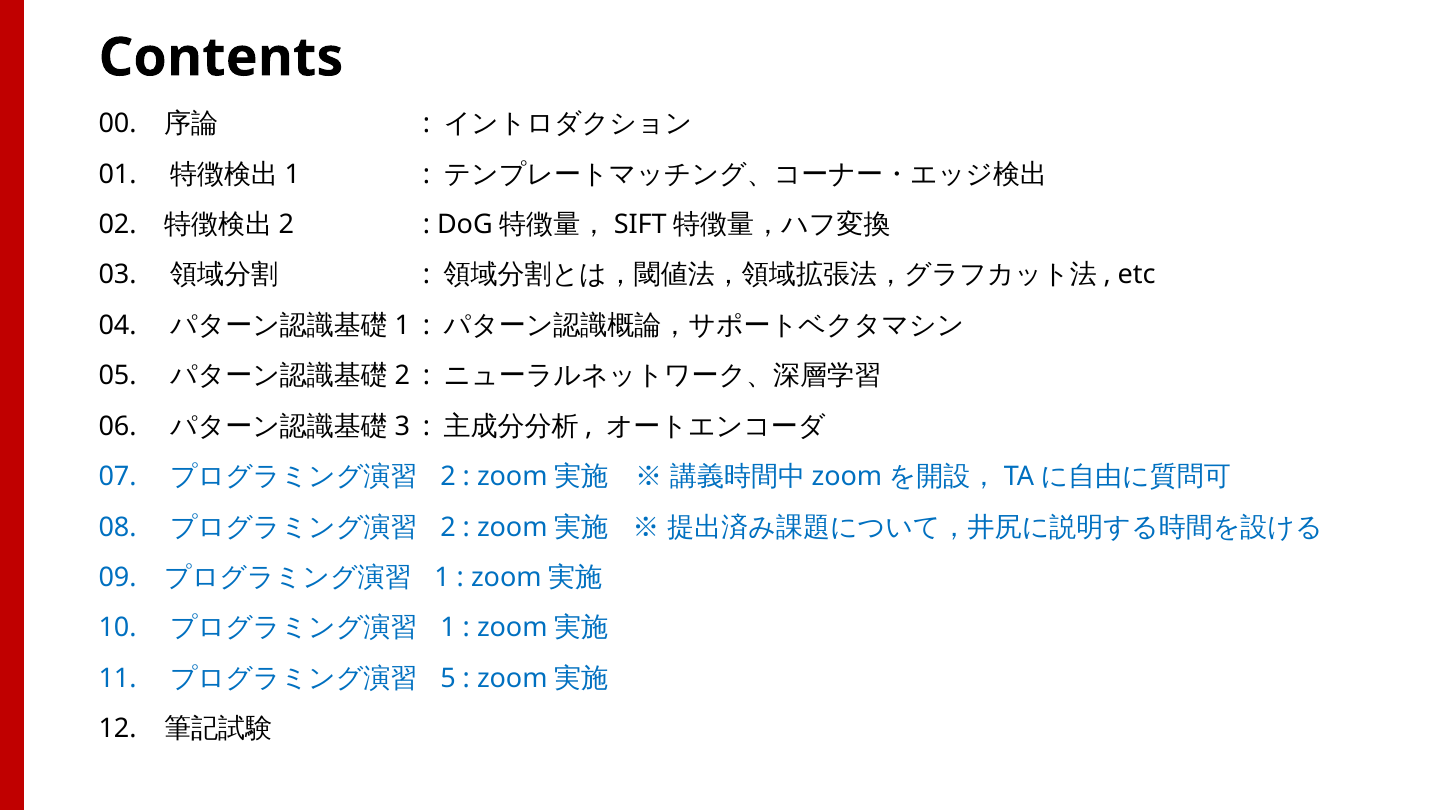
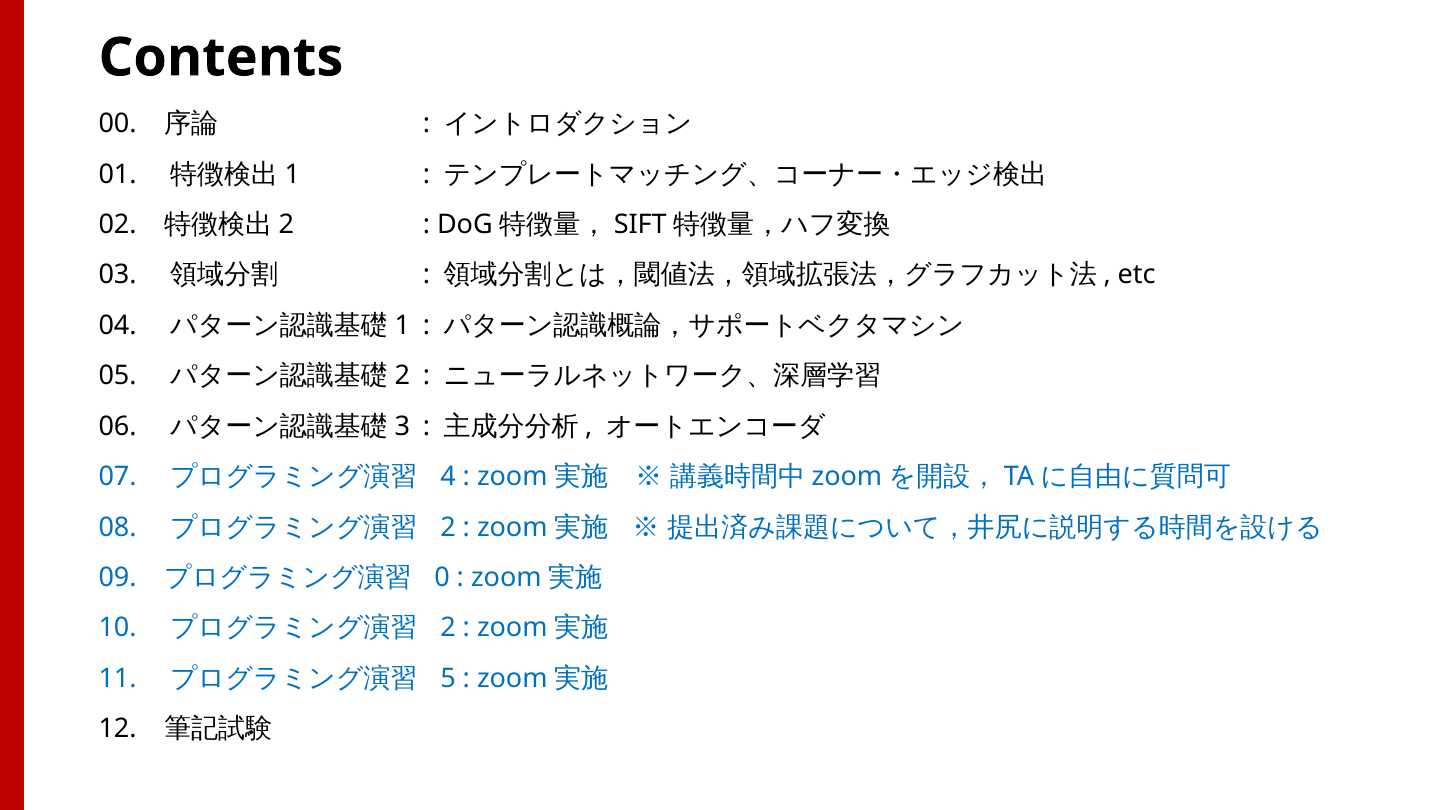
2 at (448, 477): 2 -> 4
1 at (442, 578): 1 -> 0
1 at (448, 628): 1 -> 2
